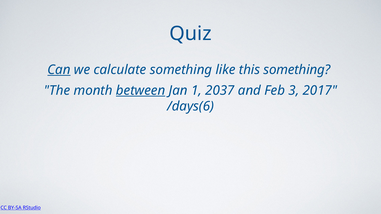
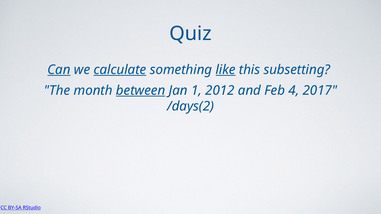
calculate underline: none -> present
like underline: none -> present
this something: something -> subsetting
2037: 2037 -> 2012
3: 3 -> 4
/days(6: /days(6 -> /days(2
